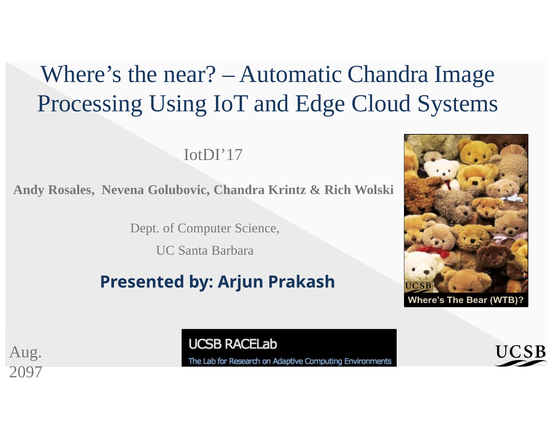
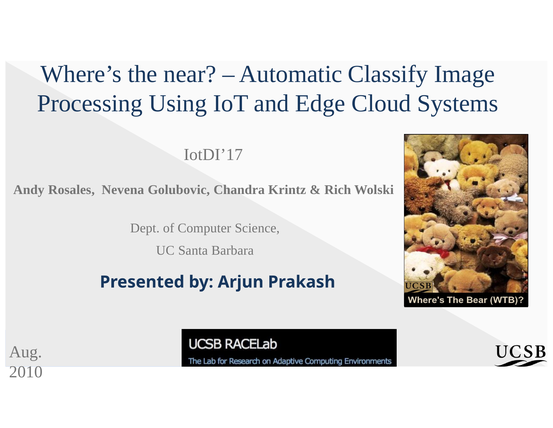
Automatic Chandra: Chandra -> Classify
2097: 2097 -> 2010
